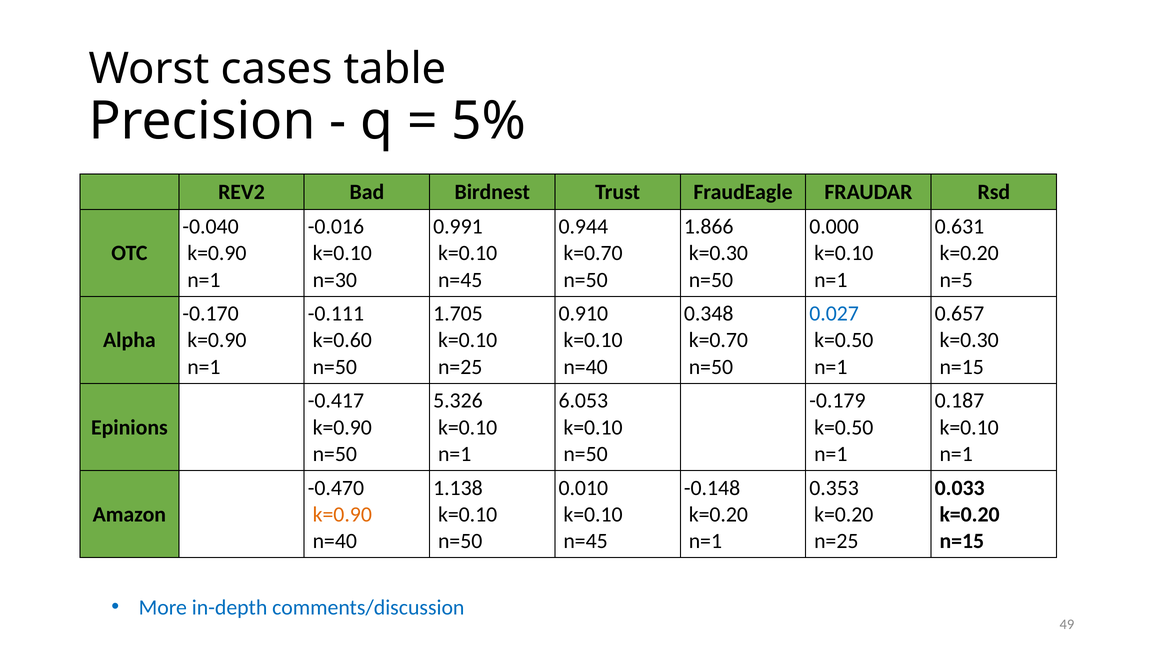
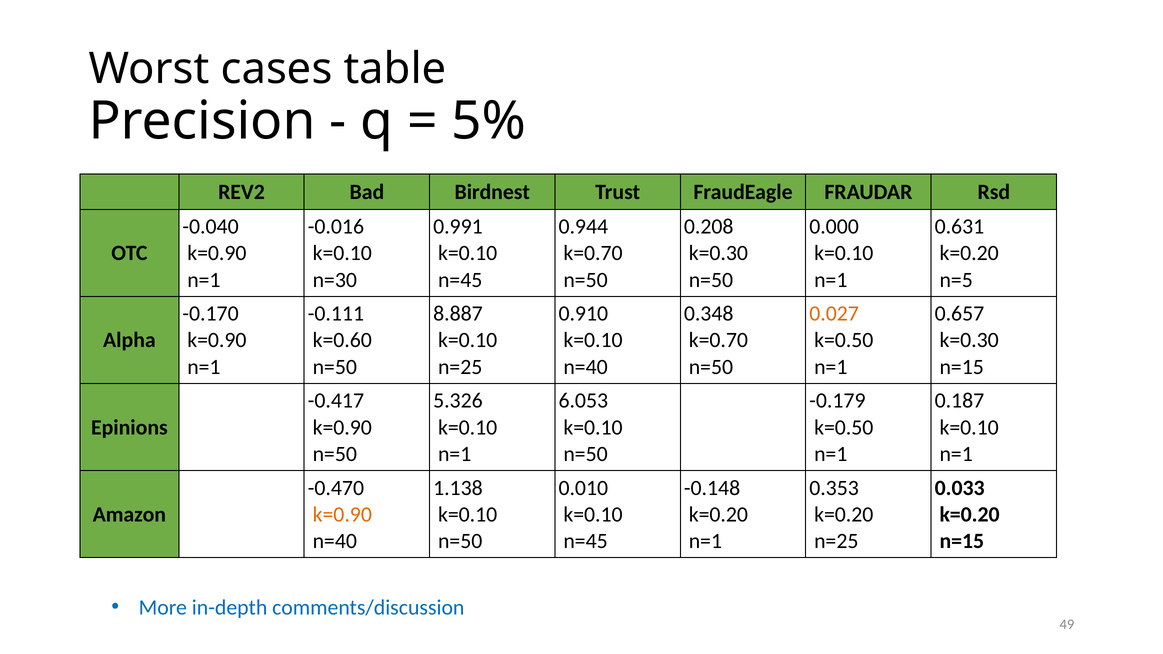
1.866: 1.866 -> 0.208
1.705: 1.705 -> 8.887
0.027 colour: blue -> orange
